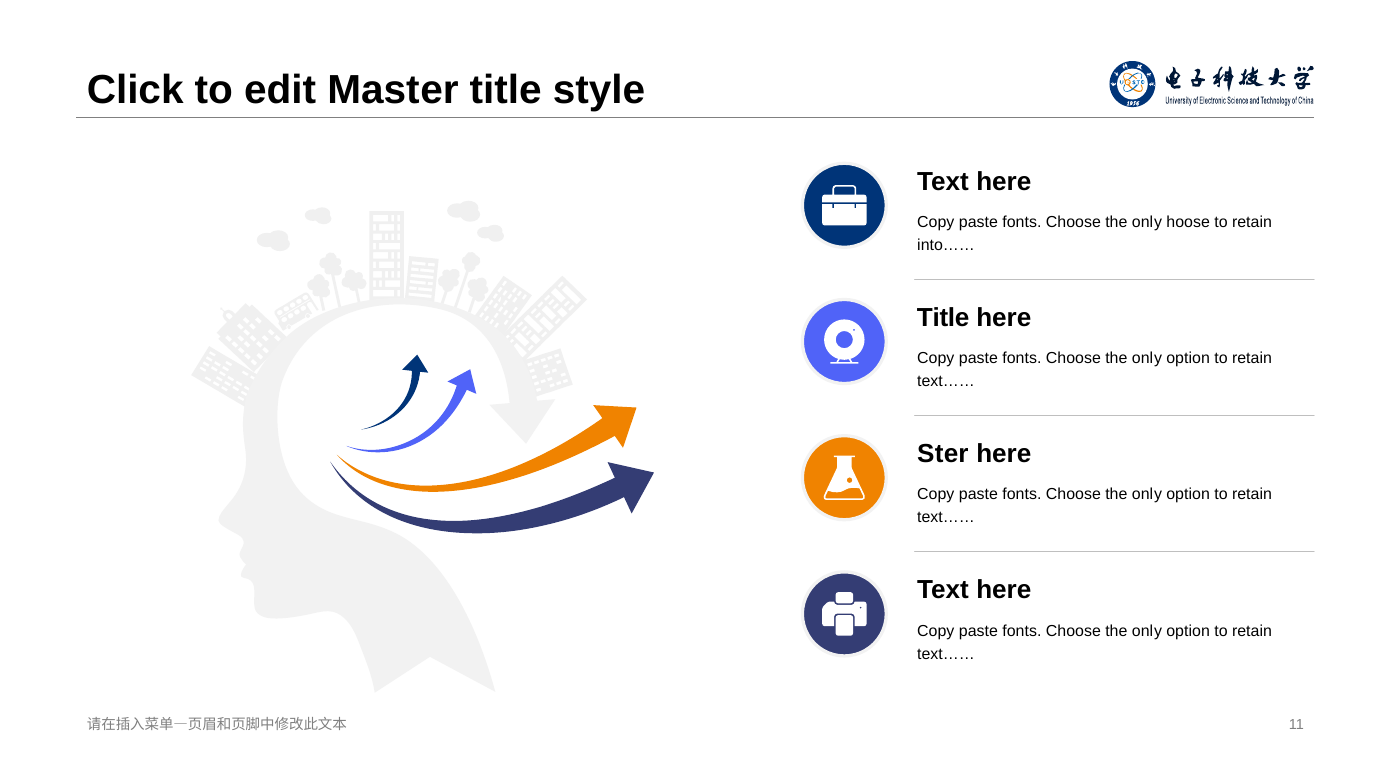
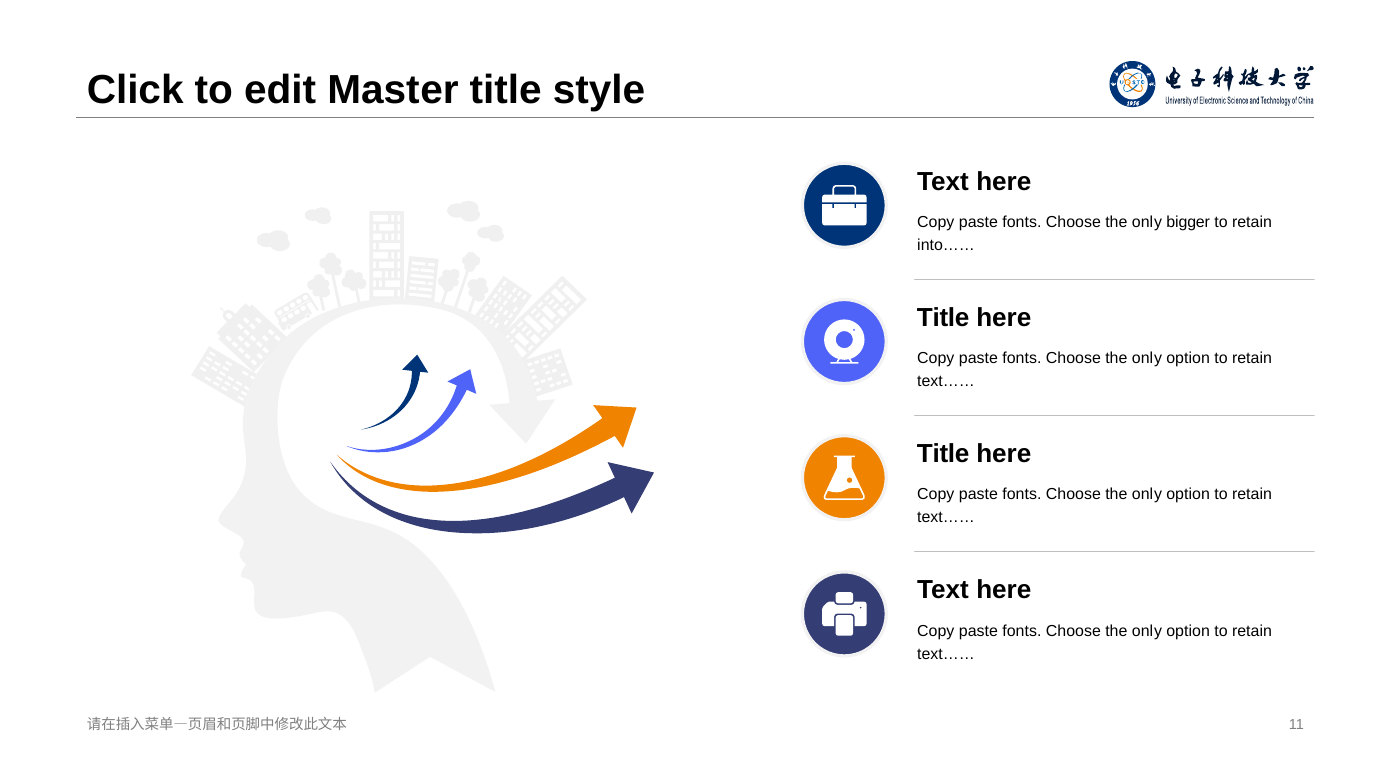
hoose: hoose -> bigger
Ster at (943, 454): Ster -> Title
